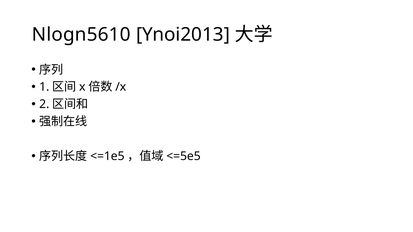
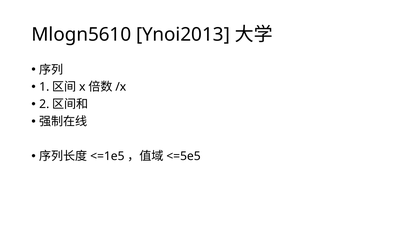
Nlogn5610: Nlogn5610 -> Mlogn5610
